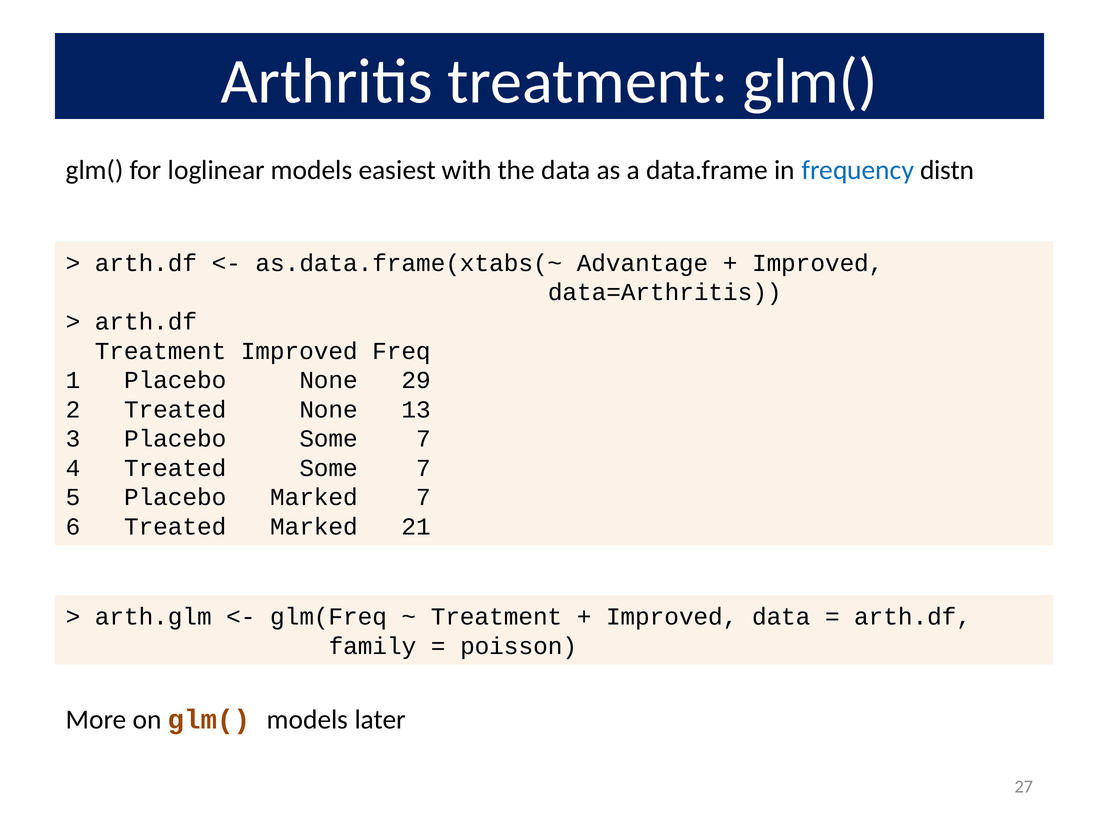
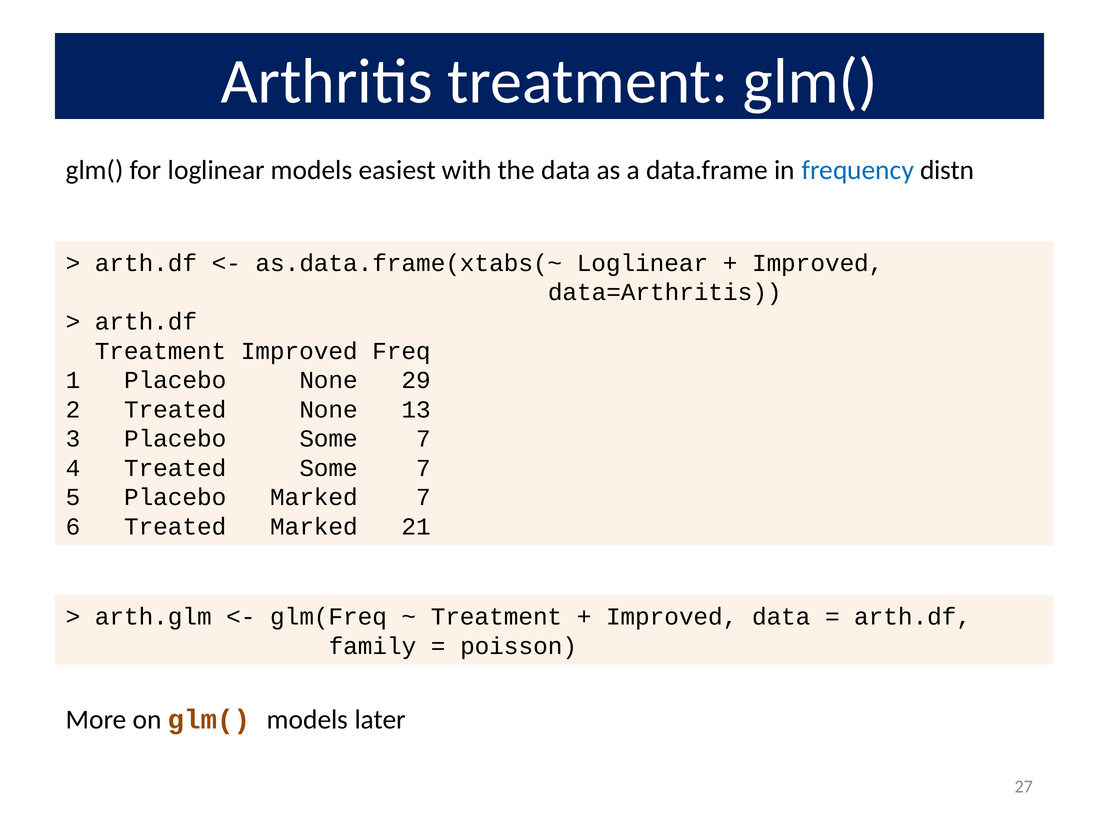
as.data.frame(xtabs(~ Advantage: Advantage -> Loglinear
